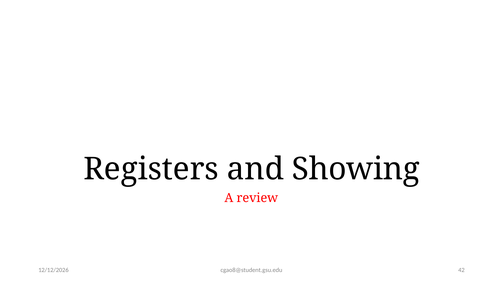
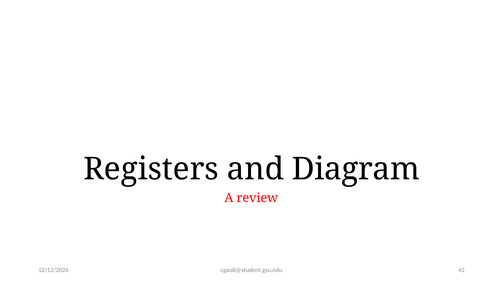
Showing: Showing -> Diagram
